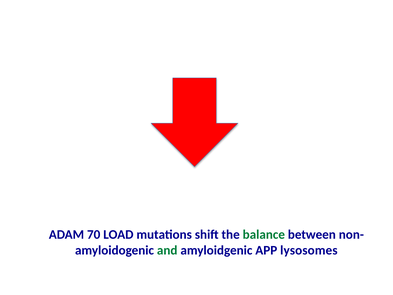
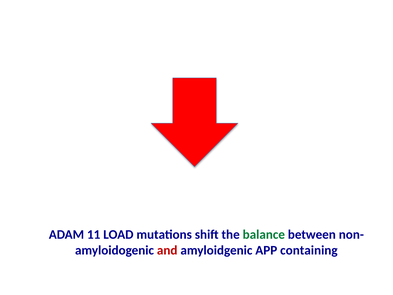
70: 70 -> 11
and colour: green -> red
lysosomes: lysosomes -> containing
